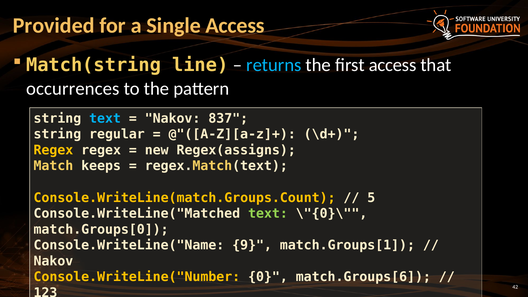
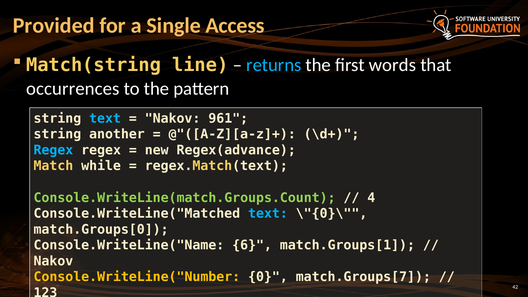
first access: access -> words
837: 837 -> 961
regular: regular -> another
Regex at (53, 150) colour: yellow -> light blue
Regex(assigns: Regex(assigns -> Regex(advance
keeps: keeps -> while
Console.WriteLine(match.Groups.Count colour: yellow -> light green
5: 5 -> 4
text at (268, 214) colour: light green -> light blue
9: 9 -> 6
match.Groups[6: match.Groups[6 -> match.Groups[7
